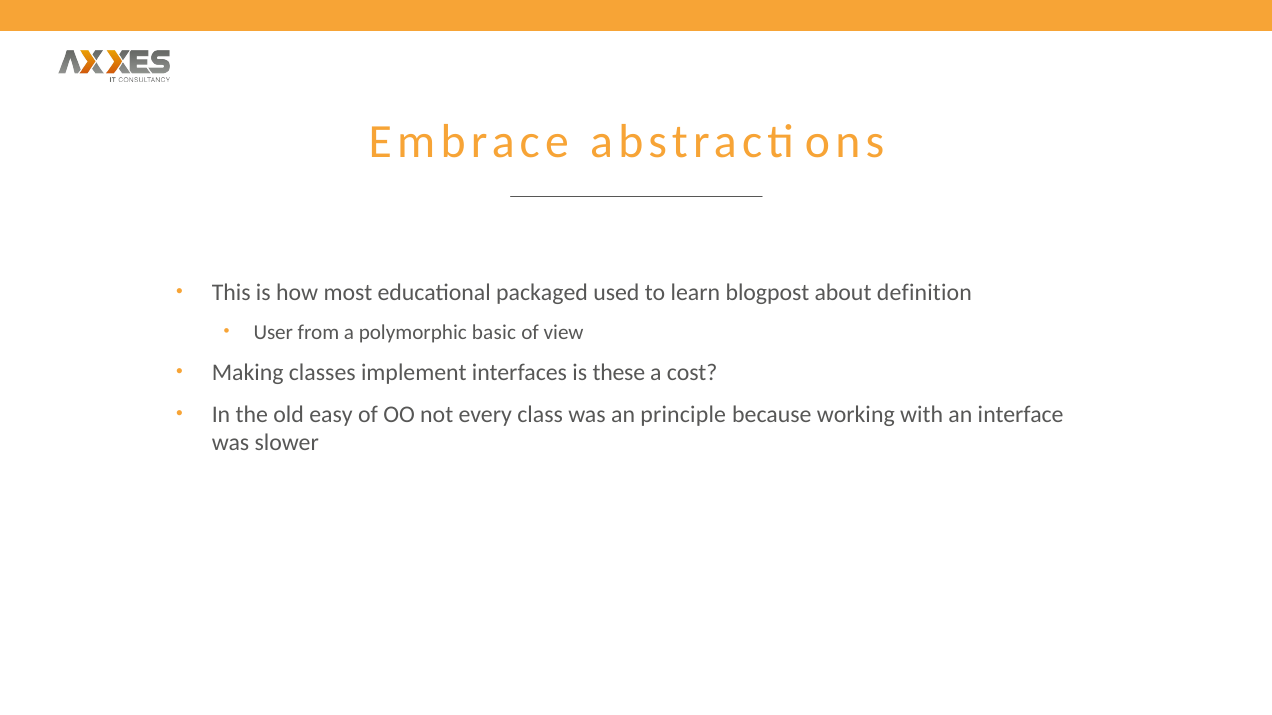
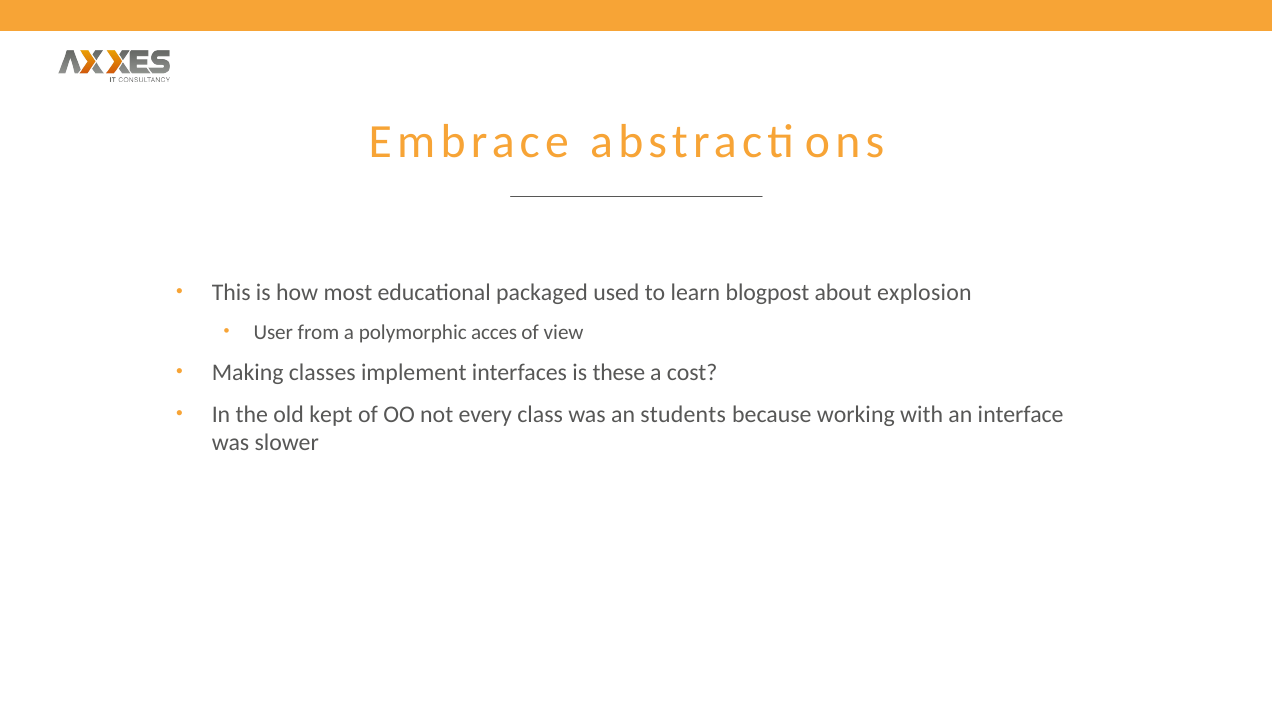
definition: definition -> explosion
basic: basic -> acces
easy: easy -> kept
principle: principle -> students
